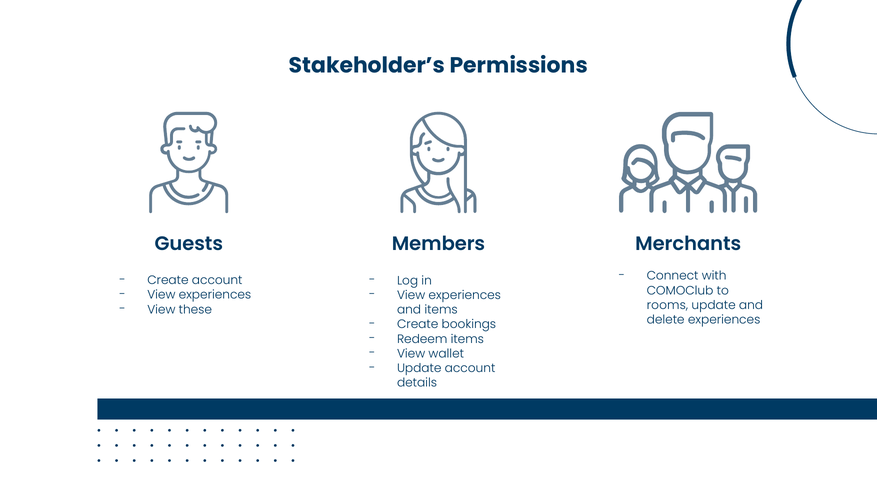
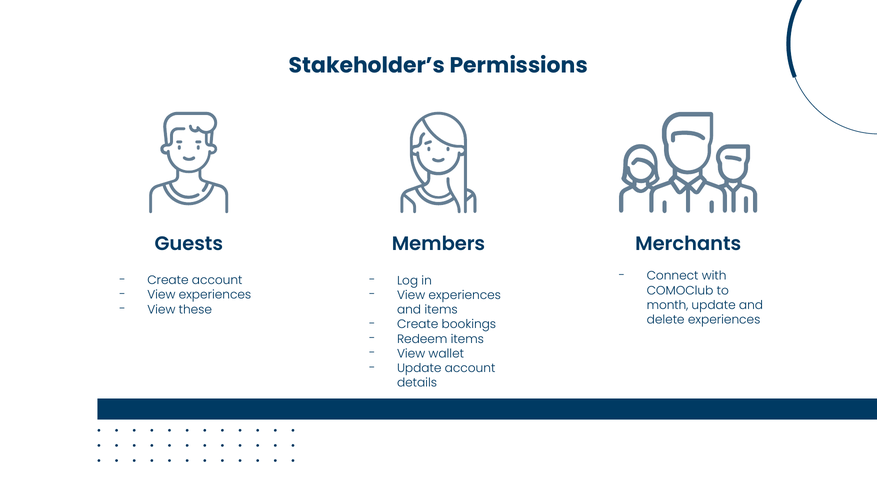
rooms: rooms -> month
